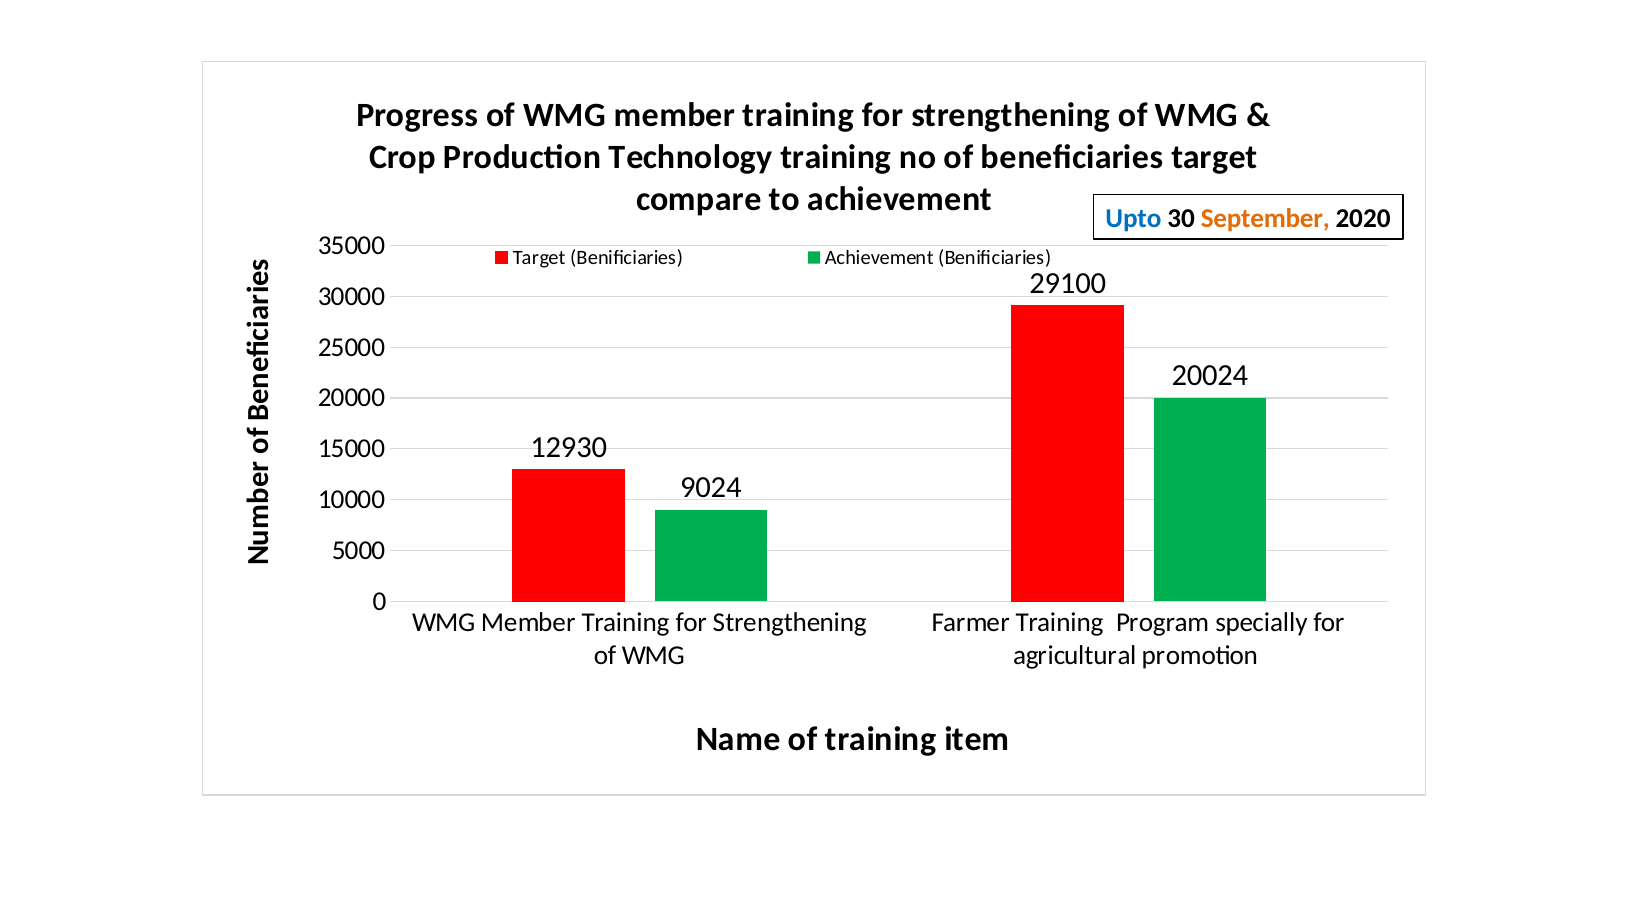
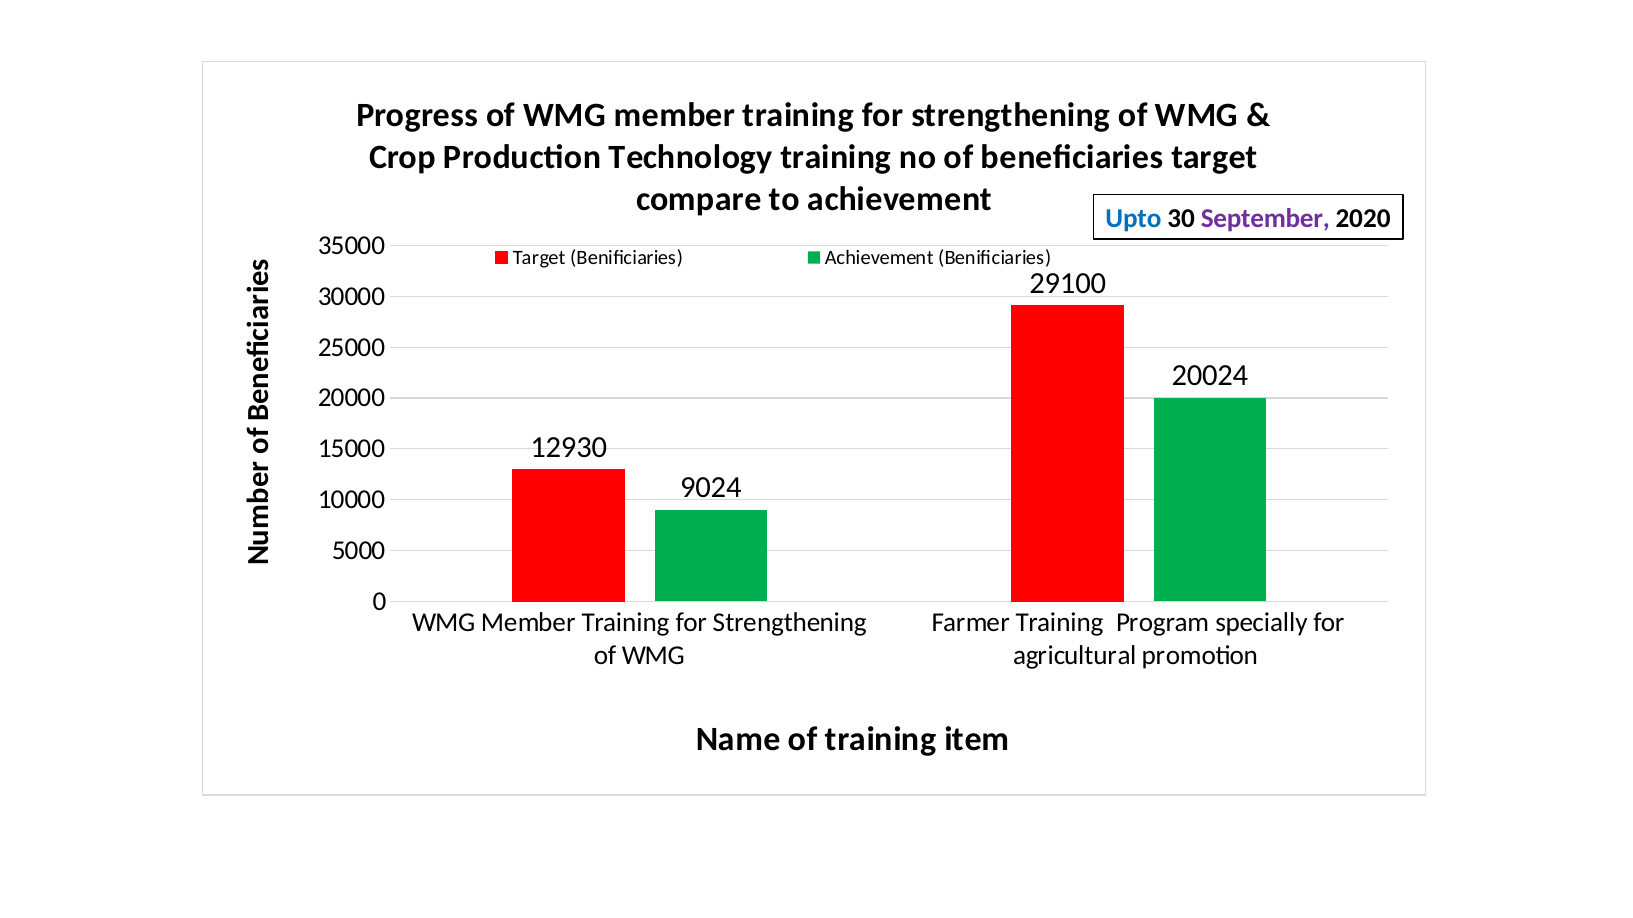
September colour: orange -> purple
